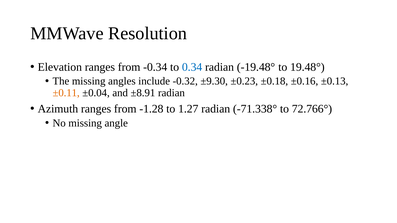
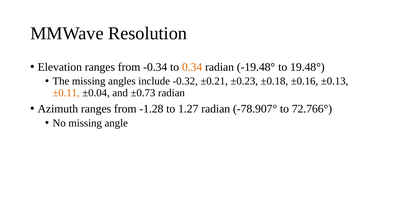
0.34 colour: blue -> orange
±9.30: ±9.30 -> ±0.21
±8.91: ±8.91 -> ±0.73
-71.338°: -71.338° -> -78.907°
